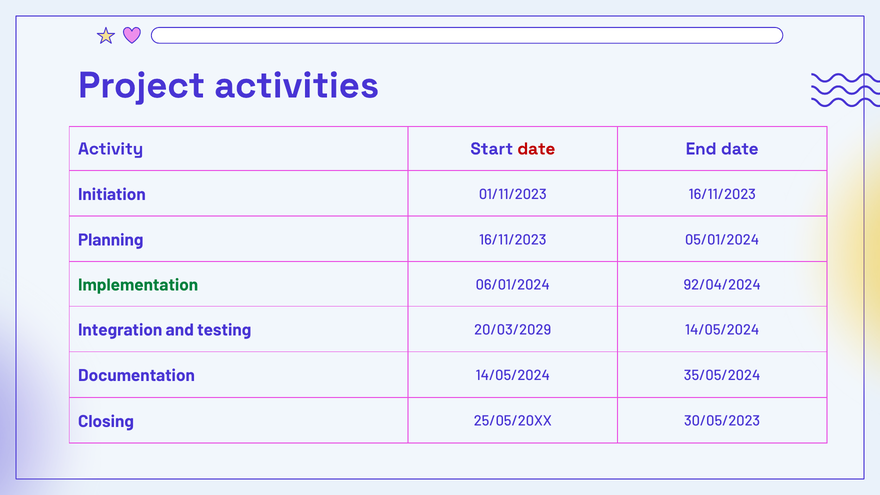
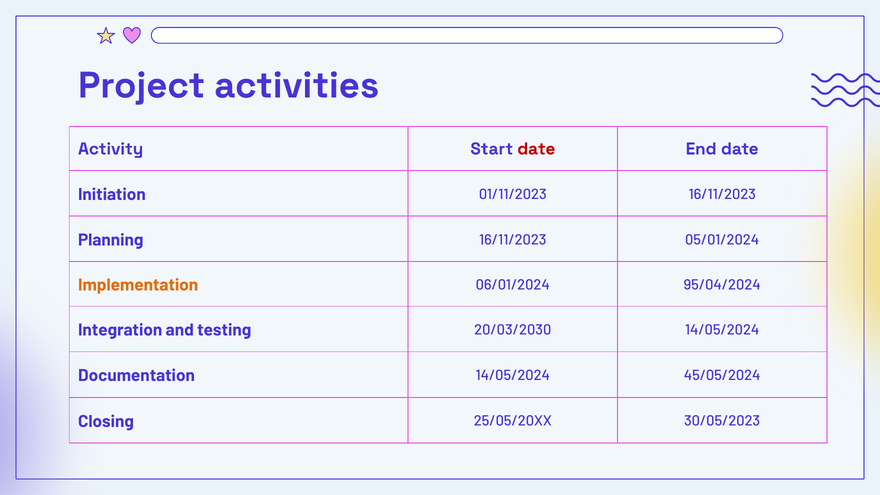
Implementation colour: green -> orange
92/04/2024: 92/04/2024 -> 95/04/2024
20/03/2029: 20/03/2029 -> 20/03/2030
35/05/2024: 35/05/2024 -> 45/05/2024
